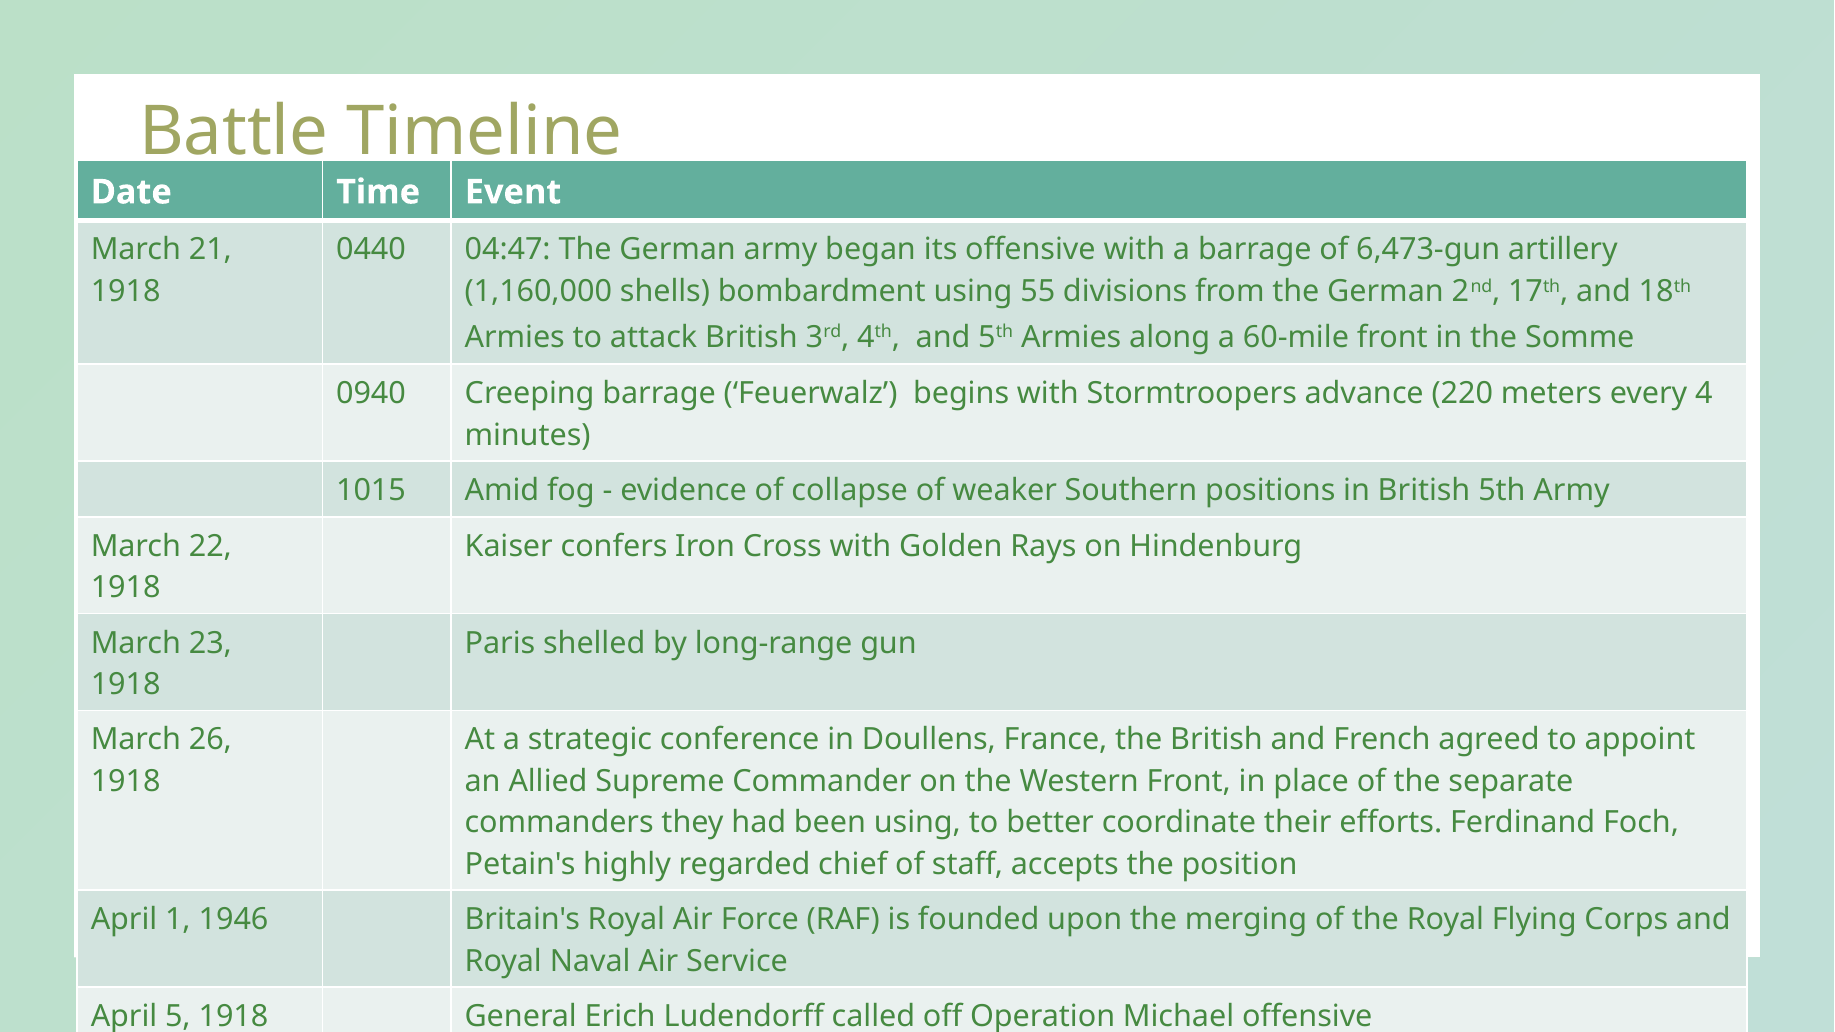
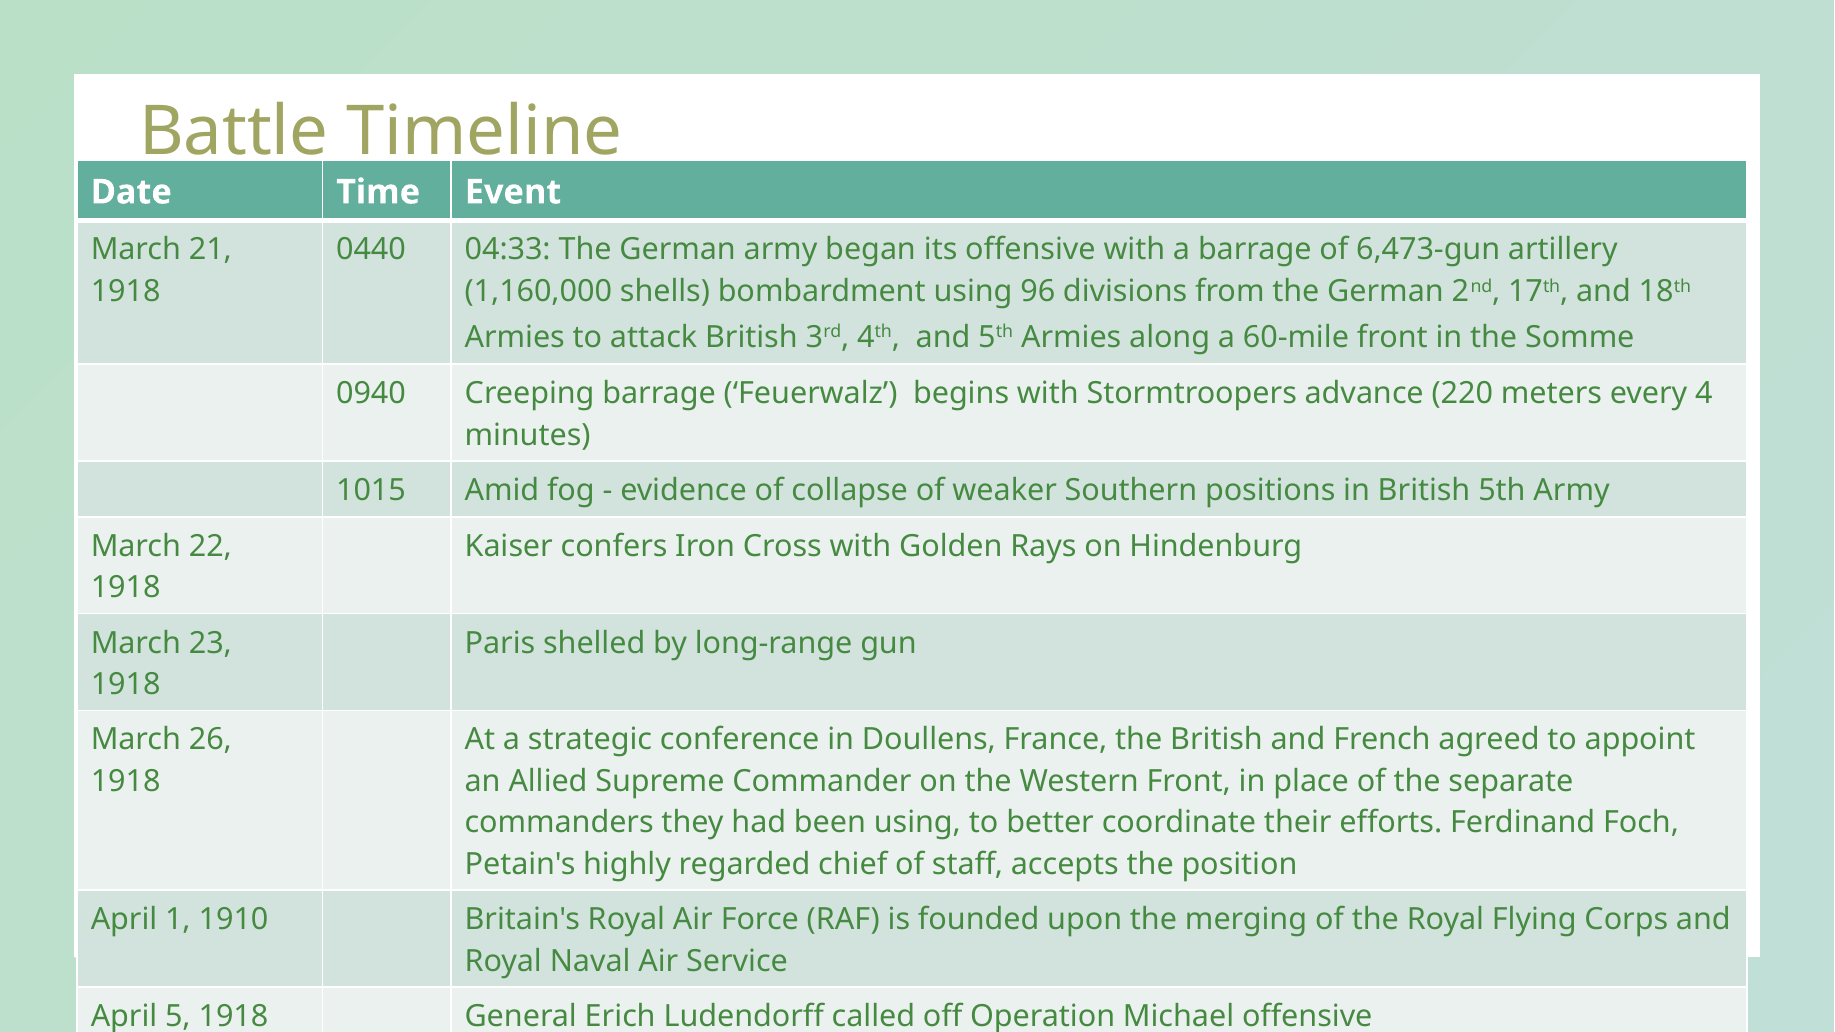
04:47: 04:47 -> 04:33
55: 55 -> 96
1946: 1946 -> 1910
